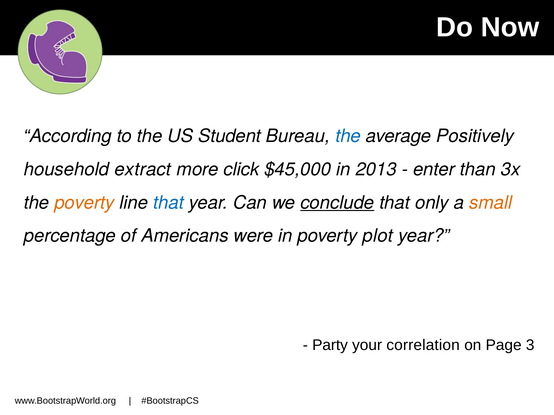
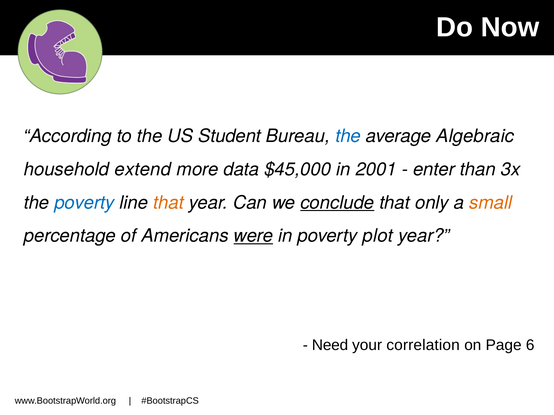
Positively: Positively -> Algebraic
extract: extract -> extend
click: click -> data
2013: 2013 -> 2001
poverty at (84, 203) colour: orange -> blue
that at (169, 203) colour: blue -> orange
were underline: none -> present
Party: Party -> Need
3: 3 -> 6
